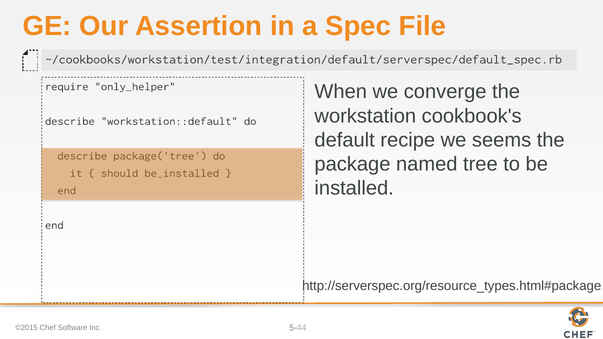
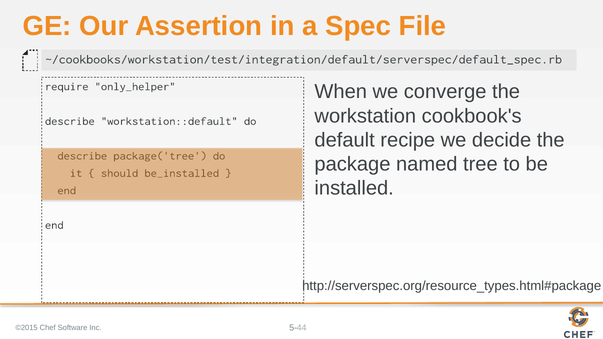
seems: seems -> decide
